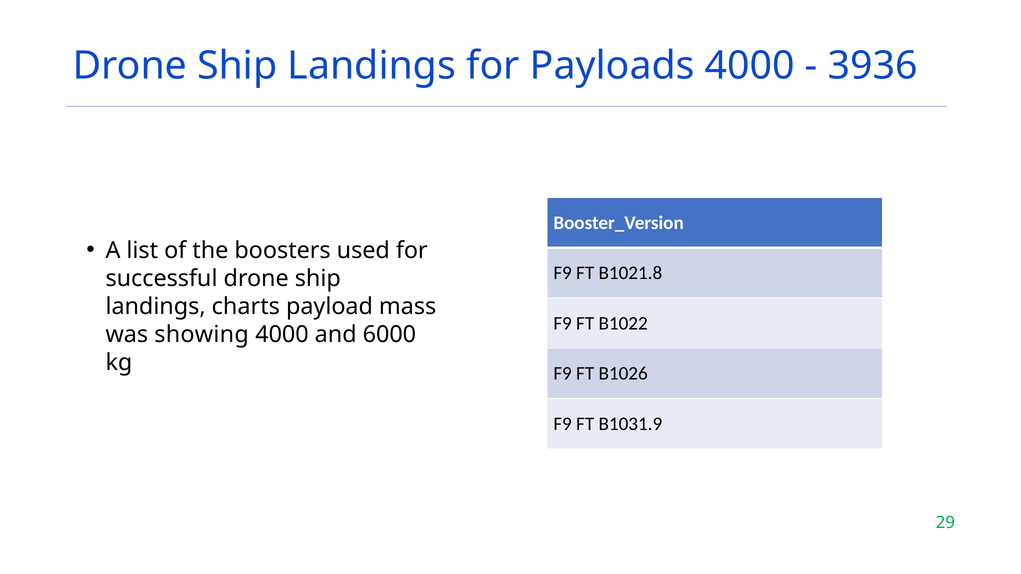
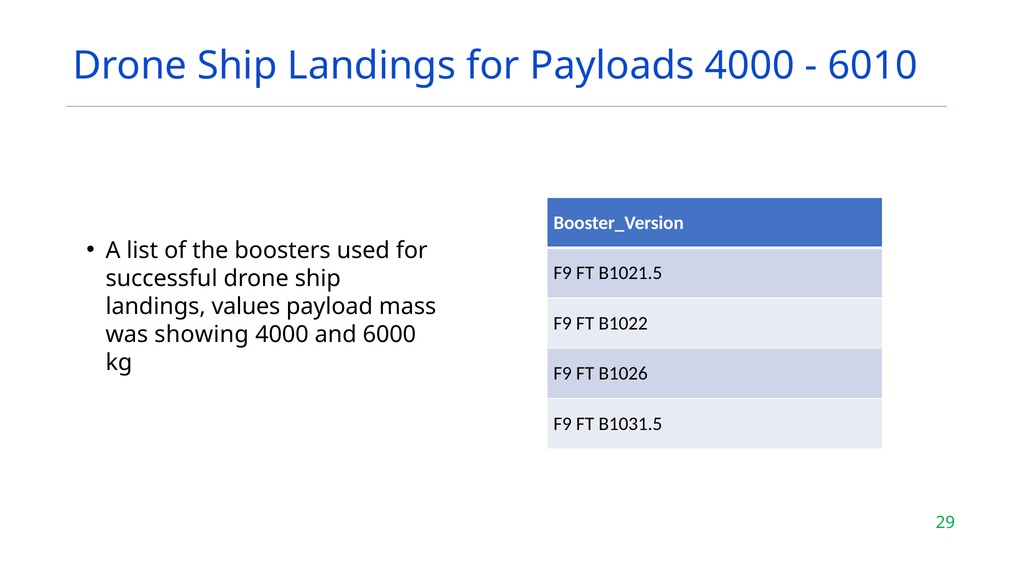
3936: 3936 -> 6010
B1021.8: B1021.8 -> B1021.5
charts: charts -> values
B1031.9: B1031.9 -> B1031.5
